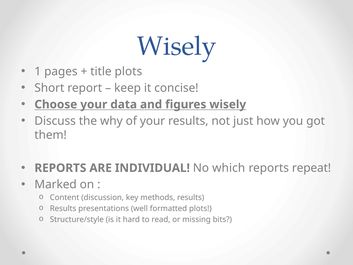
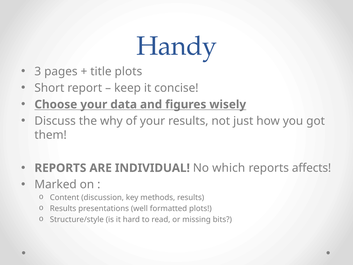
Wisely at (177, 46): Wisely -> Handy
1: 1 -> 3
repeat: repeat -> affects
